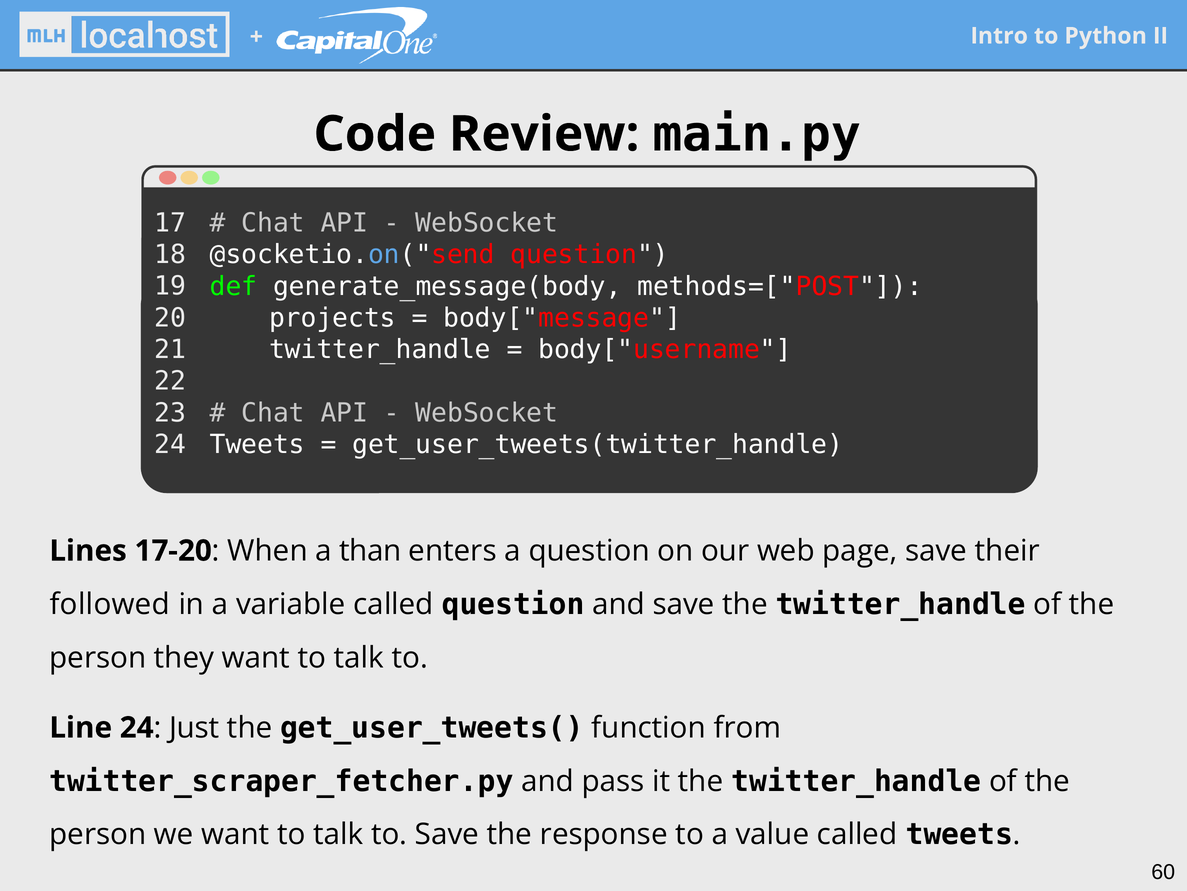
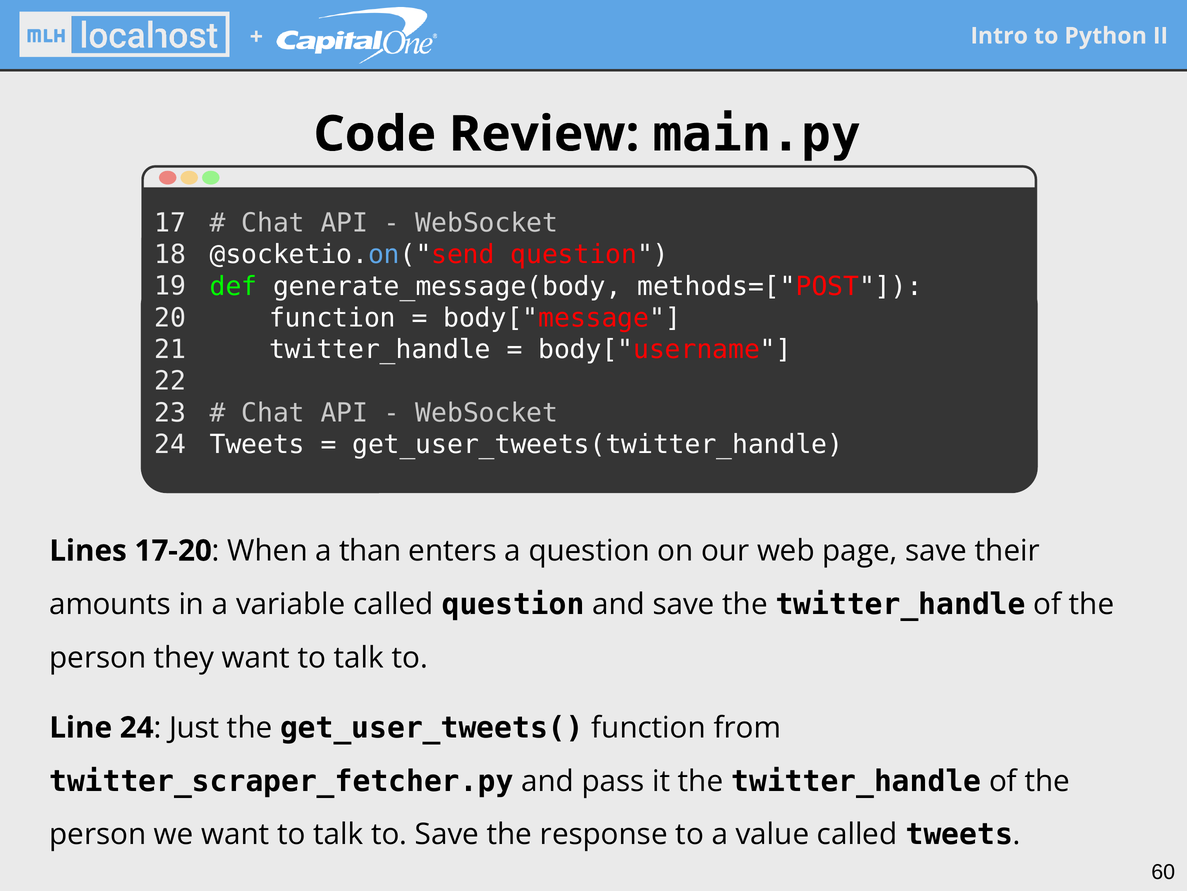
projects at (332, 318): projects -> function
followed: followed -> amounts
